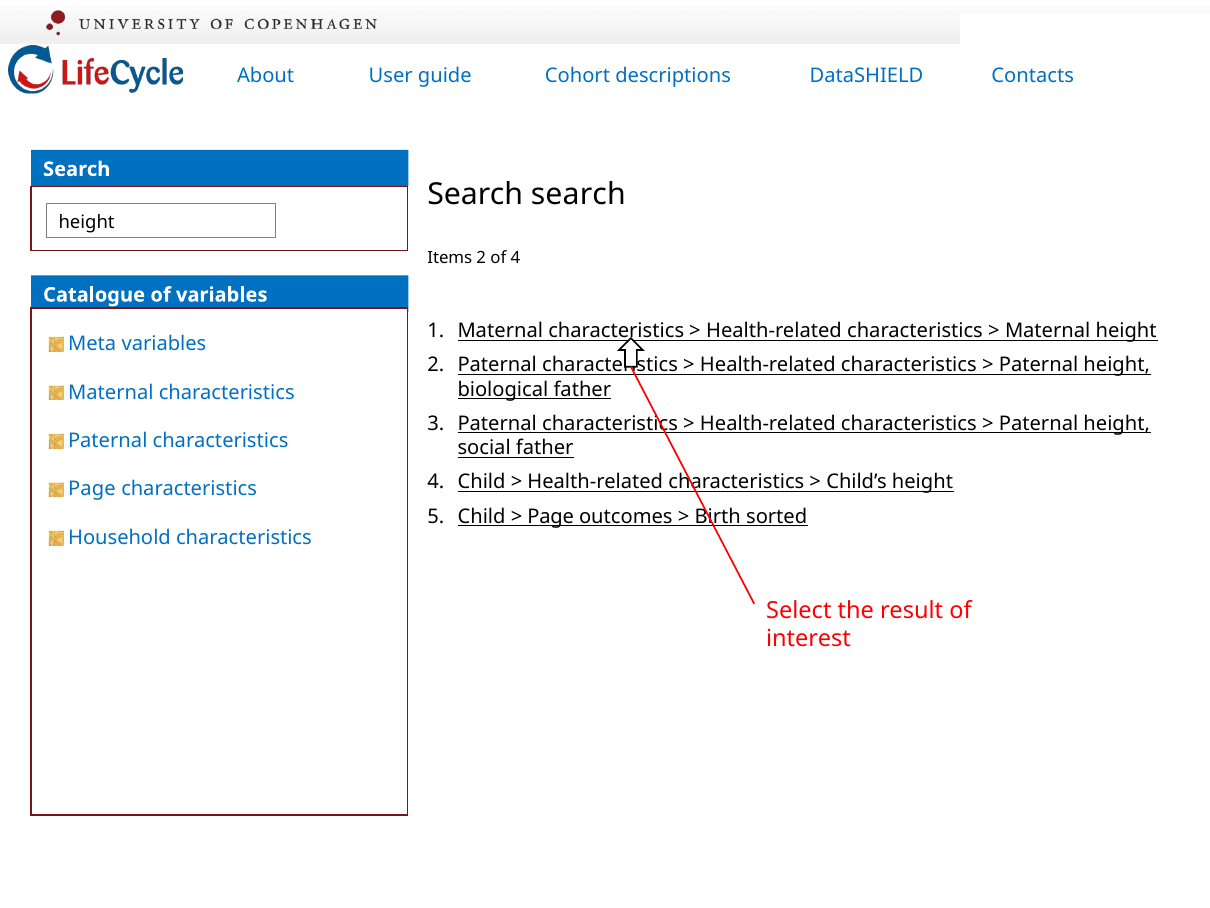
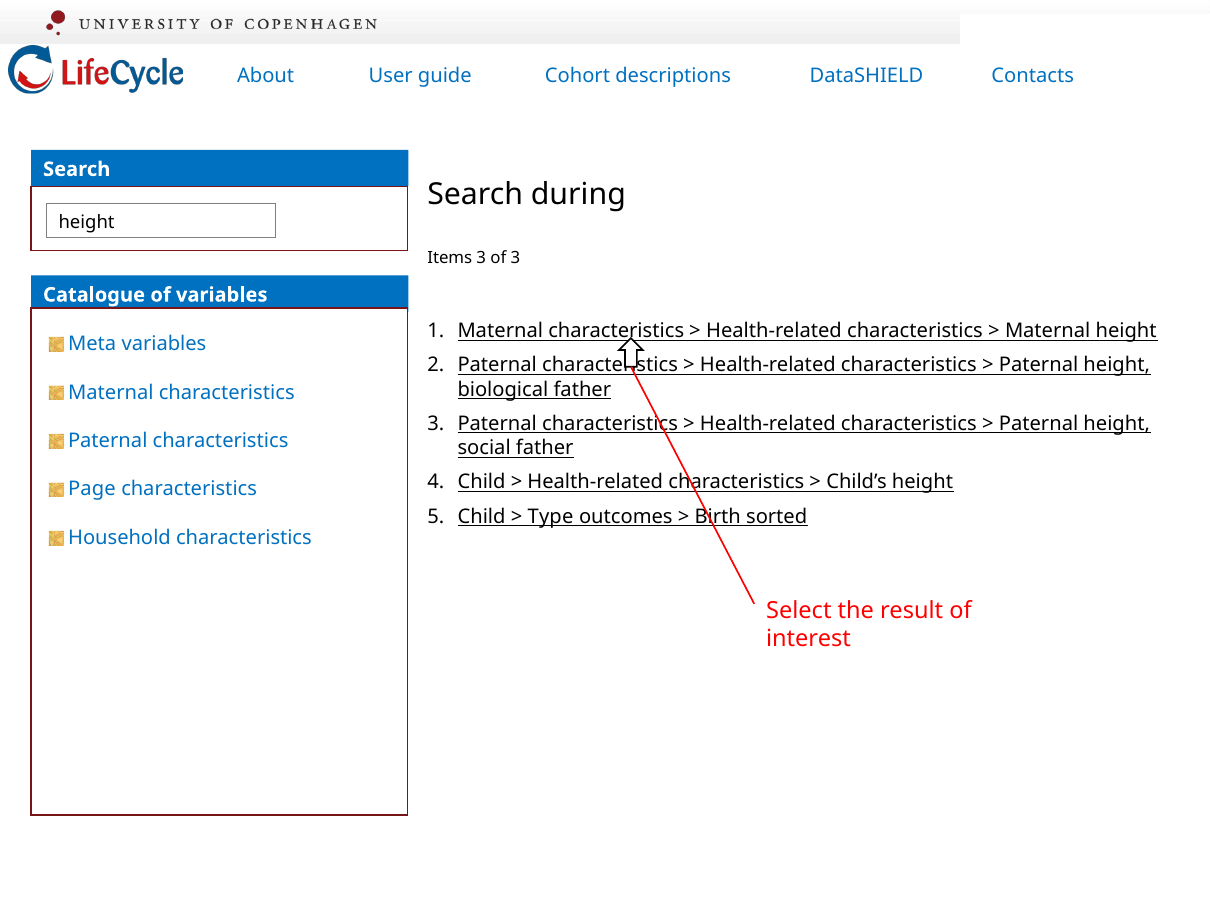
Search search: search -> during
Items 2: 2 -> 3
of 4: 4 -> 3
Page at (551, 516): Page -> Type
